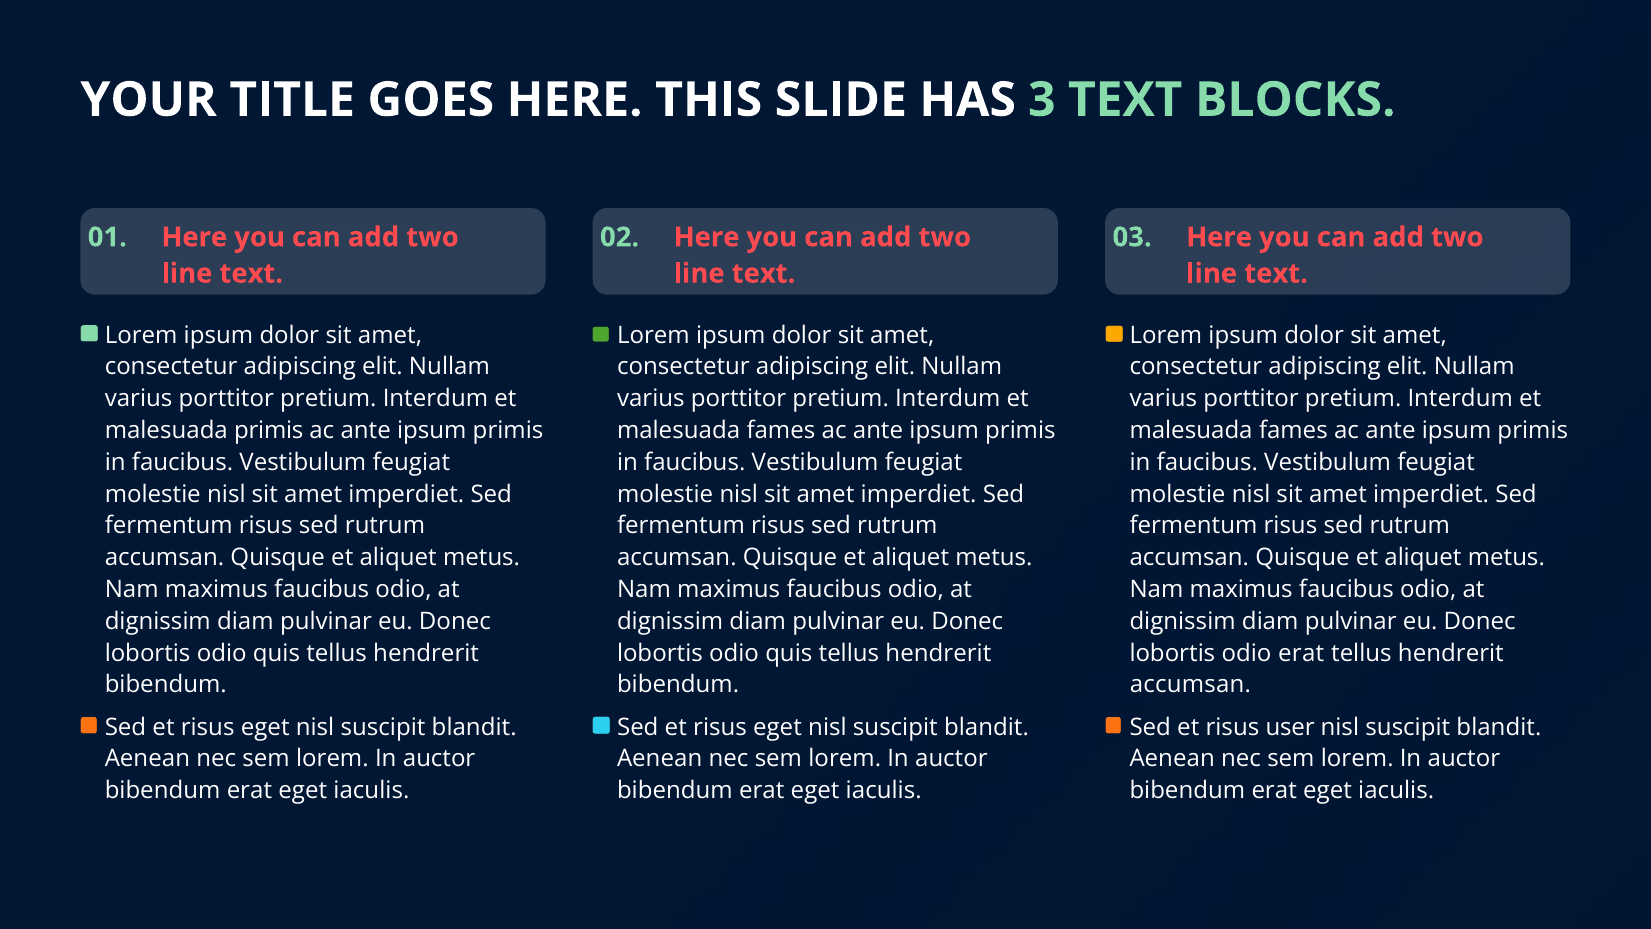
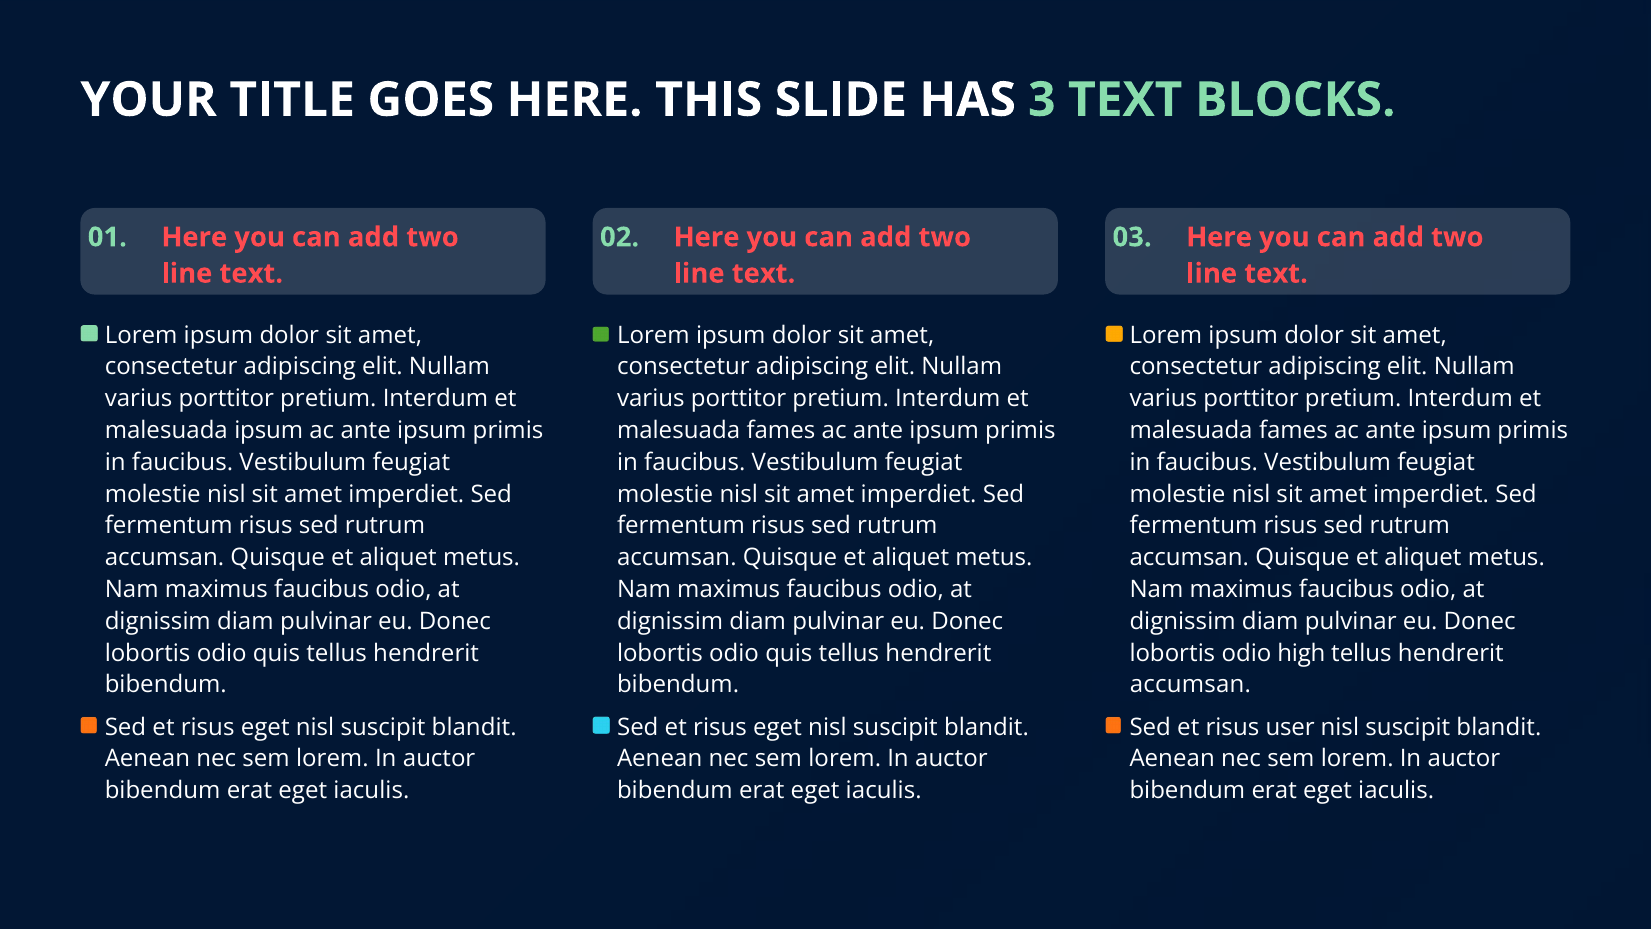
malesuada primis: primis -> ipsum
odio erat: erat -> high
